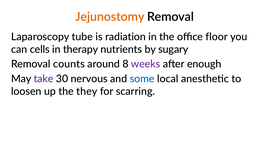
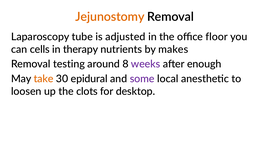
radiation: radiation -> adjusted
sugary: sugary -> makes
counts: counts -> testing
take colour: purple -> orange
nervous: nervous -> epidural
some colour: blue -> purple
they: they -> clots
scarring: scarring -> desktop
